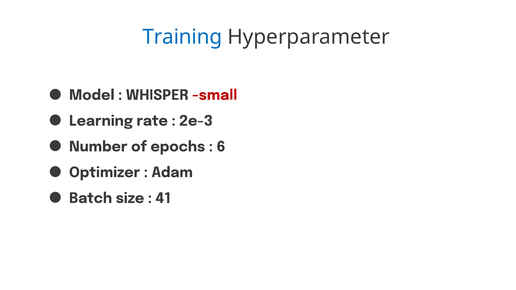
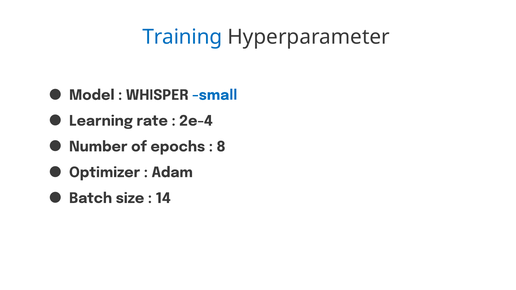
small colour: red -> blue
2e-3: 2e-3 -> 2e-4
6: 6 -> 8
41: 41 -> 14
